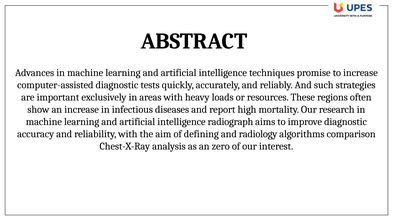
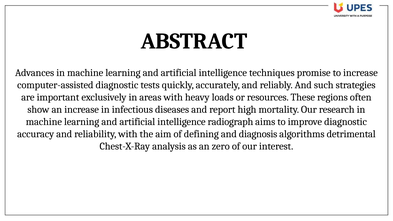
radiology: radiology -> diagnosis
comparison: comparison -> detrimental
